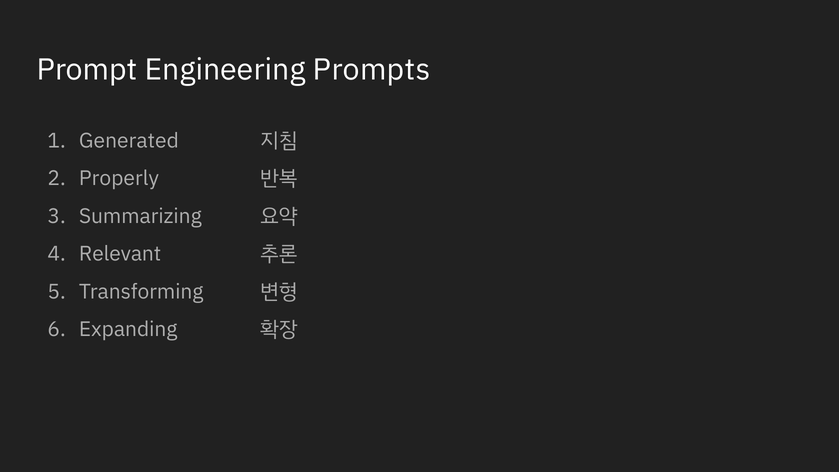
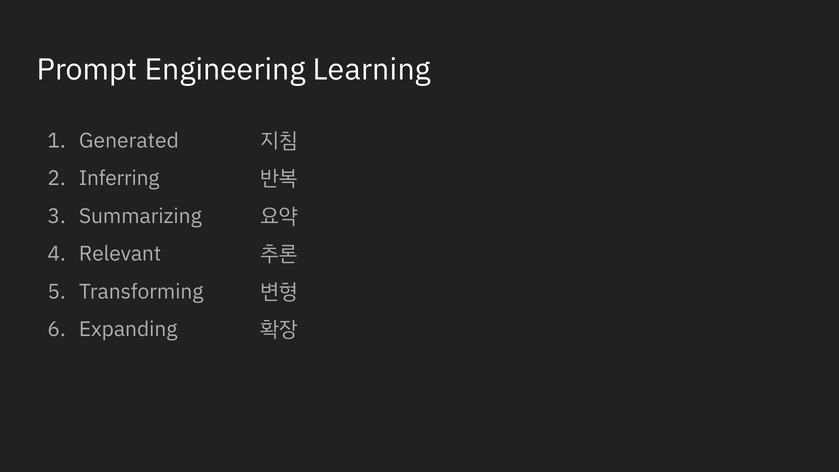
Prompts: Prompts -> Learning
Properly: Properly -> Inferring
